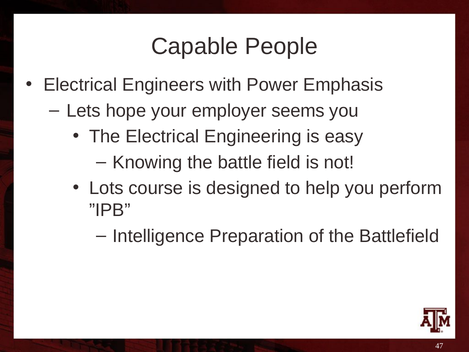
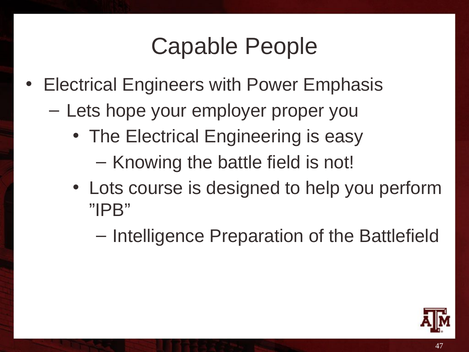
seems: seems -> proper
